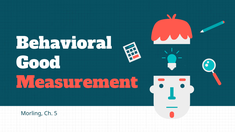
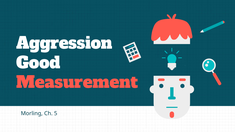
Behavioral: Behavioral -> Aggression
